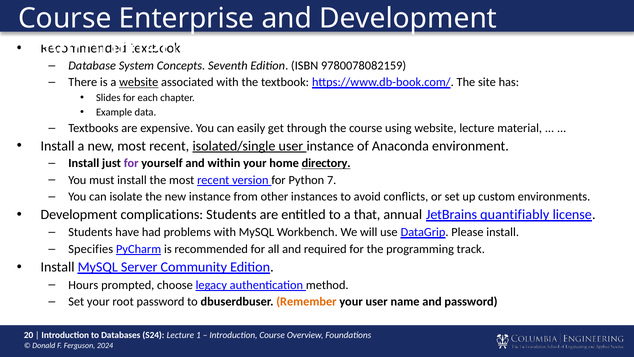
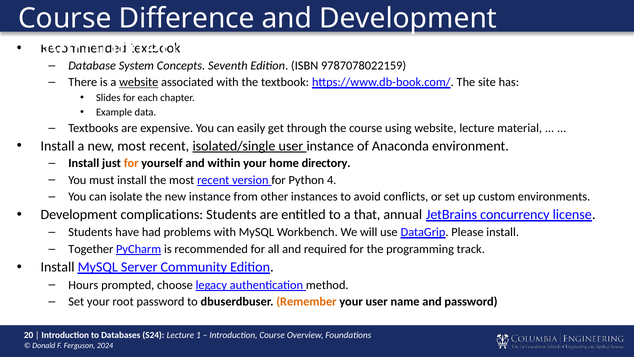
Enterprise: Enterprise -> Difference
9780078082159: 9780078082159 -> 9787078022159
for at (131, 163) colour: purple -> orange
directory underline: present -> none
7: 7 -> 4
quantifiably: quantifiably -> concurrency
Specifies: Specifies -> Together
